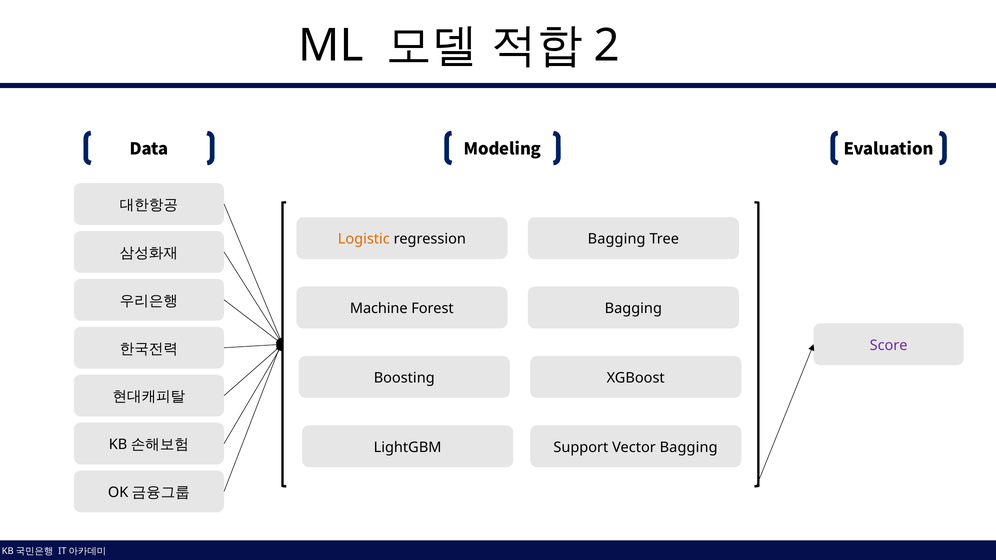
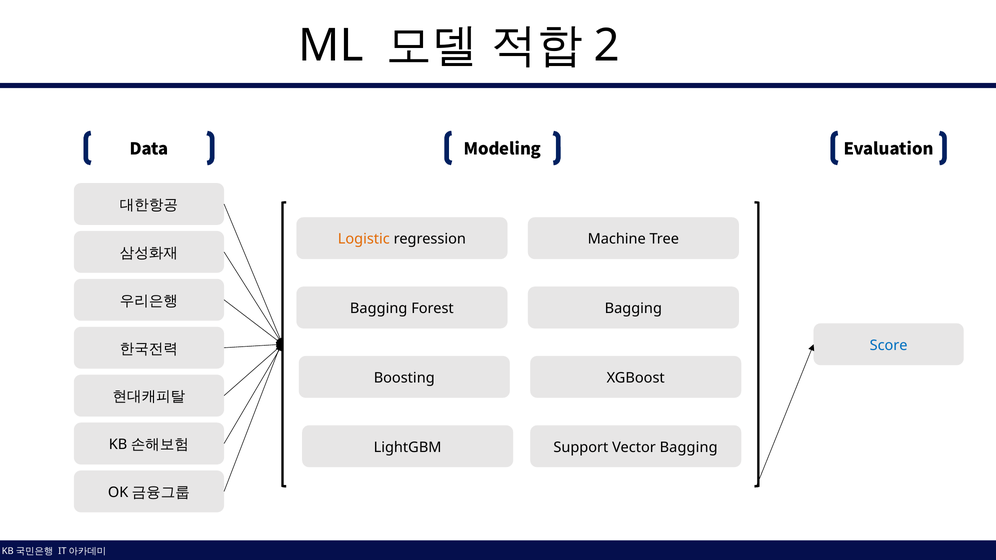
regression Bagging: Bagging -> Machine
Machine at (379, 309): Machine -> Bagging
Score colour: purple -> blue
